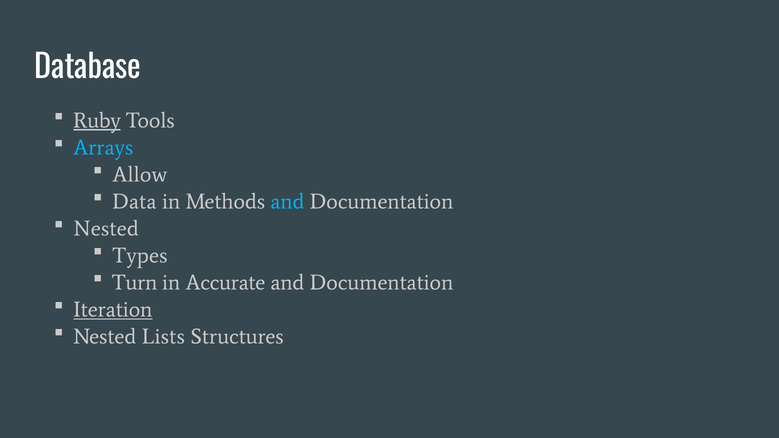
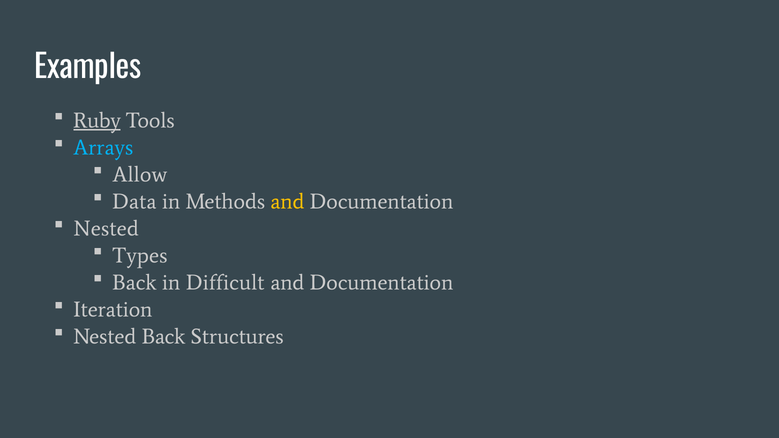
Database: Database -> Examples
and at (287, 202) colour: light blue -> yellow
Turn at (135, 283): Turn -> Back
Accurate: Accurate -> Difficult
Iteration underline: present -> none
Nested Lists: Lists -> Back
